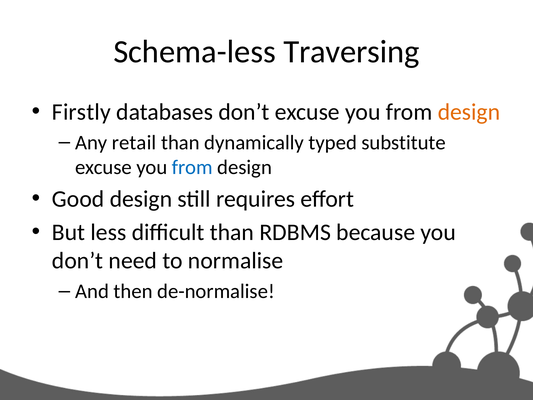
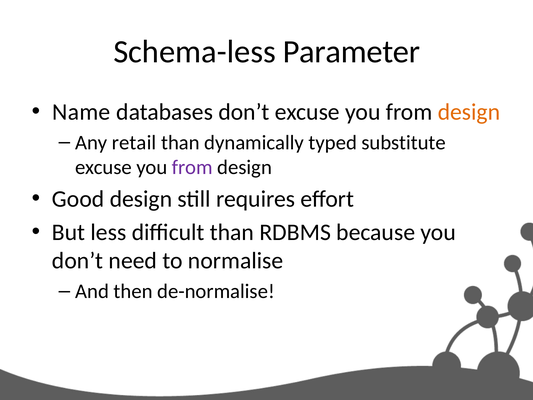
Traversing: Traversing -> Parameter
Firstly: Firstly -> Name
from at (192, 167) colour: blue -> purple
